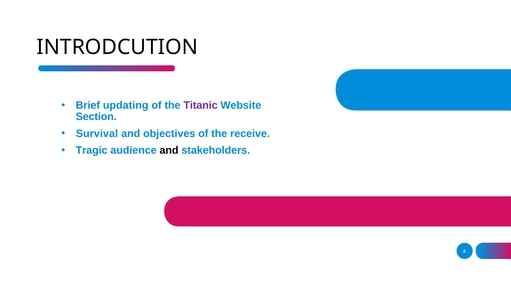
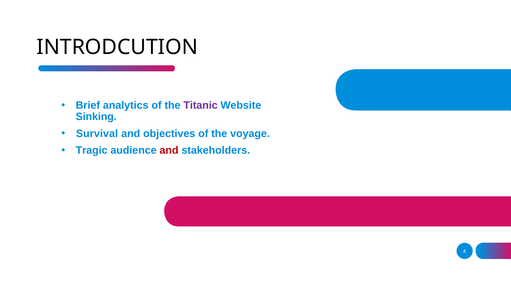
updating: updating -> analytics
Section: Section -> Sinking
receive: receive -> voyage
and at (169, 151) colour: black -> red
